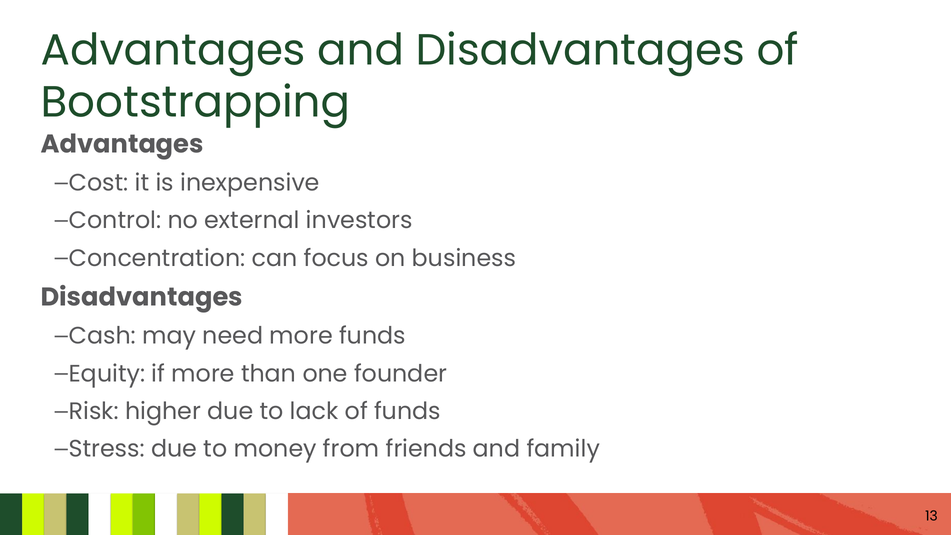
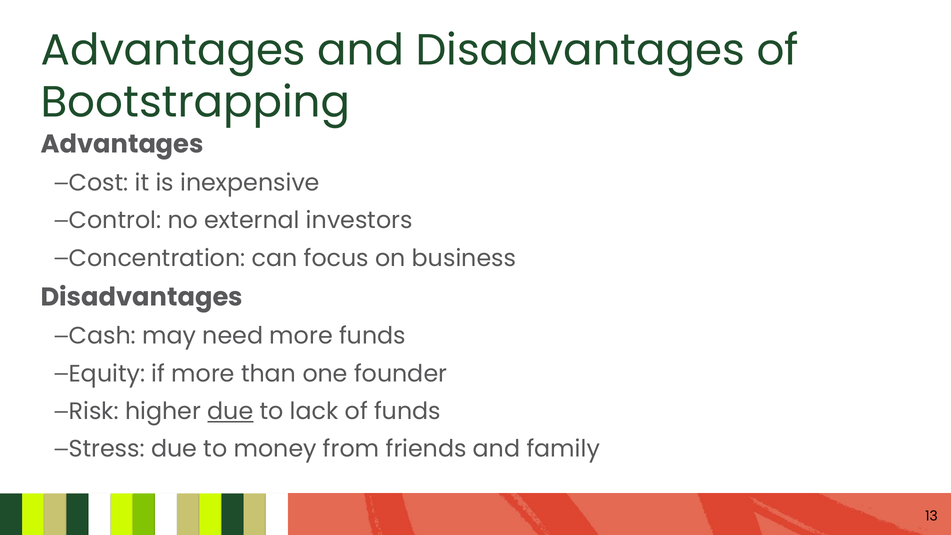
due at (230, 411) underline: none -> present
